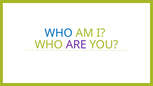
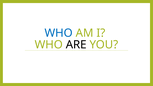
ARE colour: purple -> black
